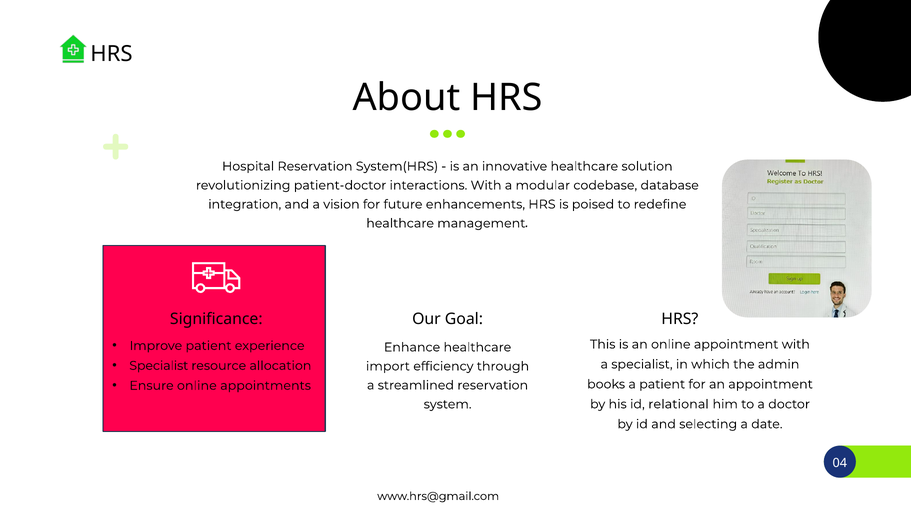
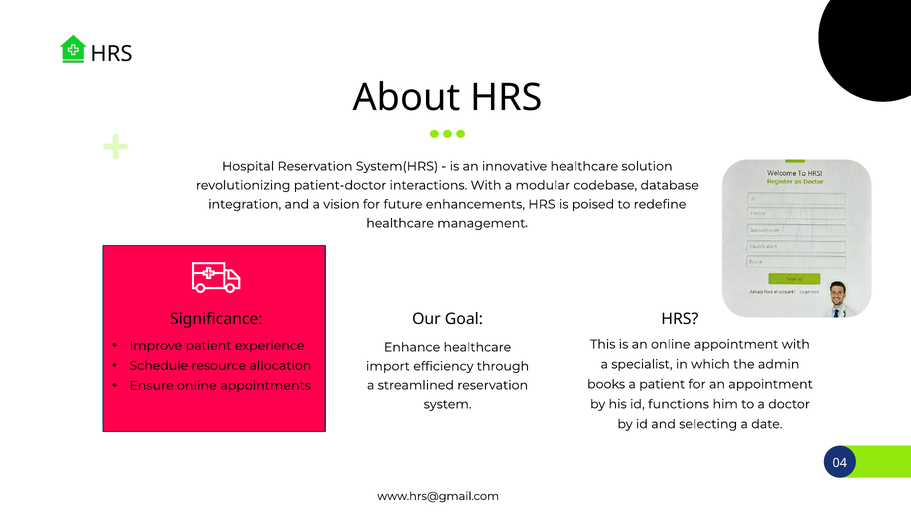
Specialist at (159, 365): Specialist -> Schedule
relational: relational -> functions
